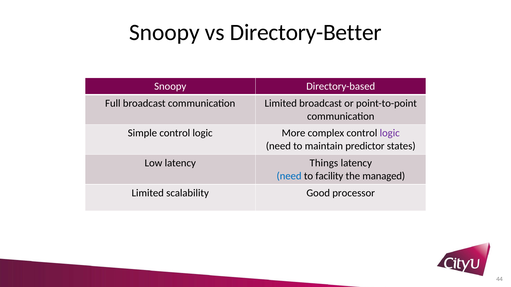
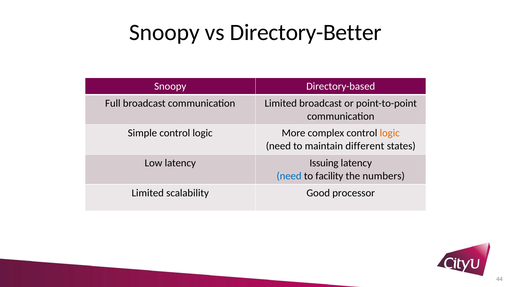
logic at (390, 133) colour: purple -> orange
predictor: predictor -> different
Things: Things -> Issuing
managed: managed -> numbers
